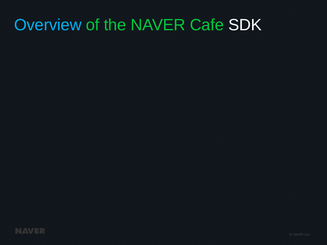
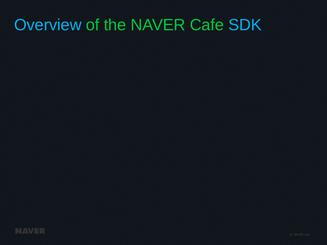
SDK colour: white -> light blue
